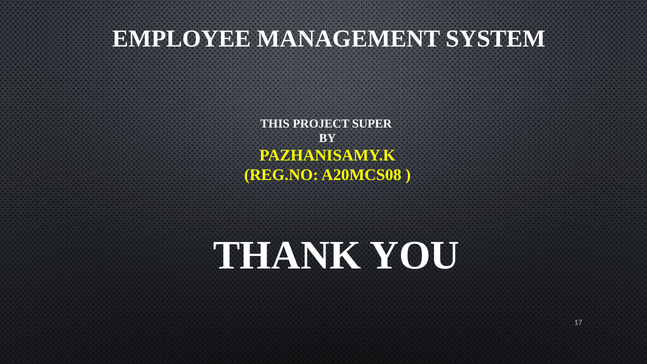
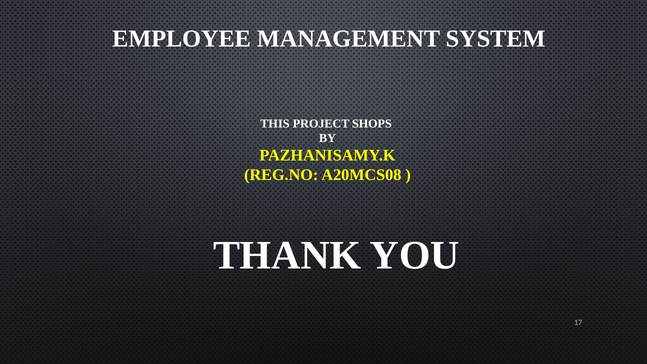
SUPER: SUPER -> SHOPS
